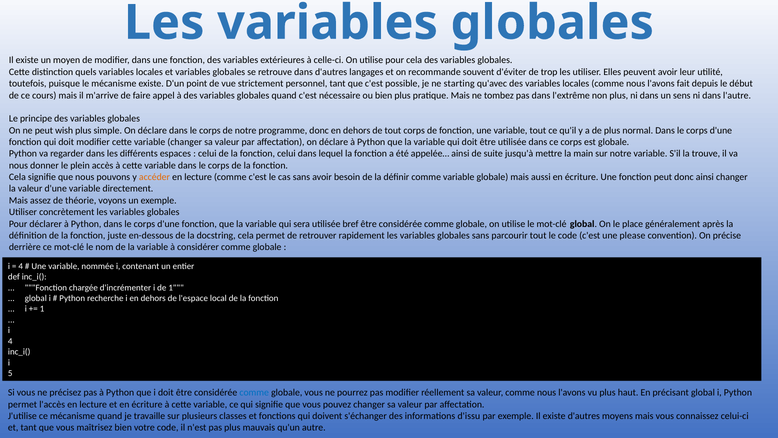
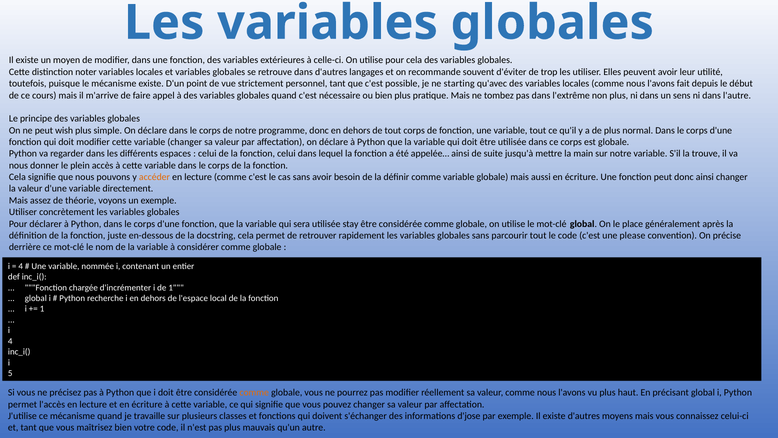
quels: quels -> noter
bref: bref -> stay
comme at (254, 392) colour: blue -> orange
d'issu: d'issu -> d'jose
